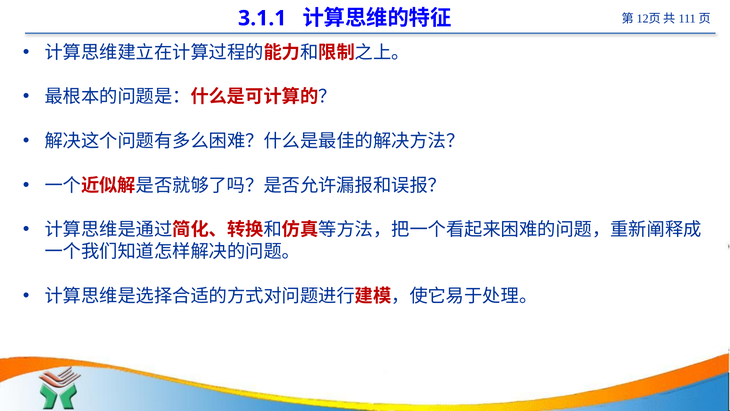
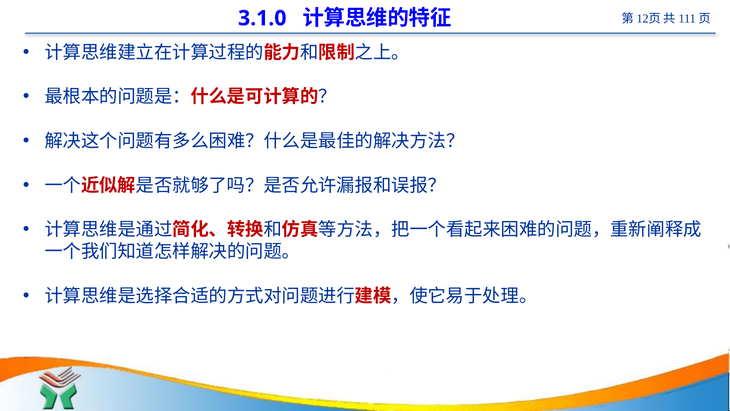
3.1.1: 3.1.1 -> 3.1.0
